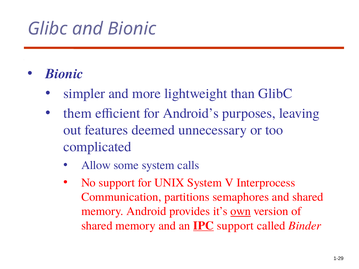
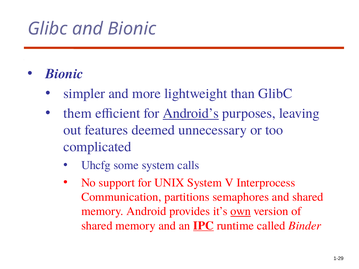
Android’s underline: none -> present
Allow: Allow -> Uhcfg
IPC support: support -> runtime
